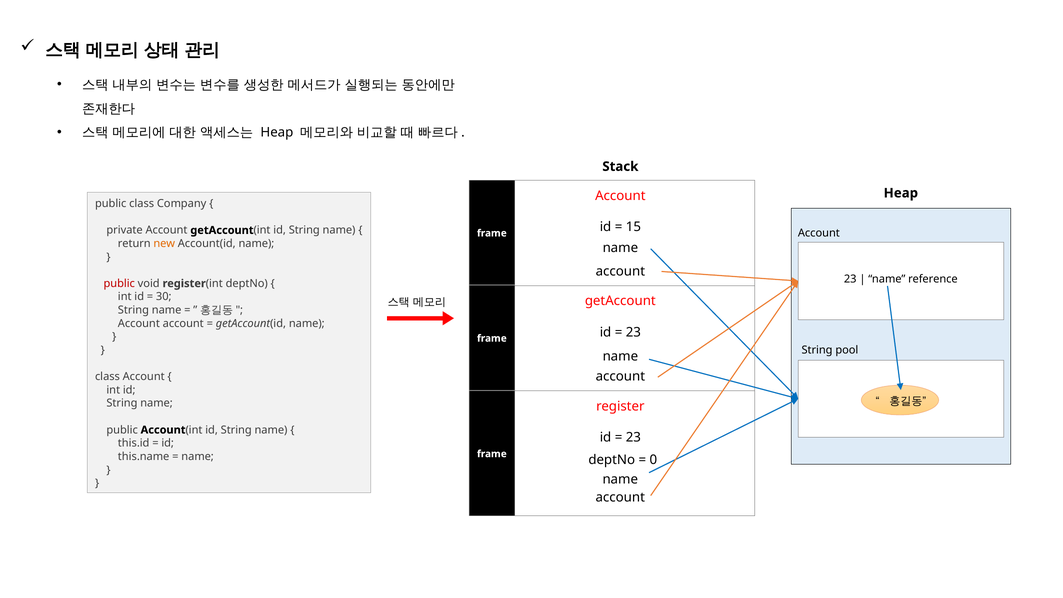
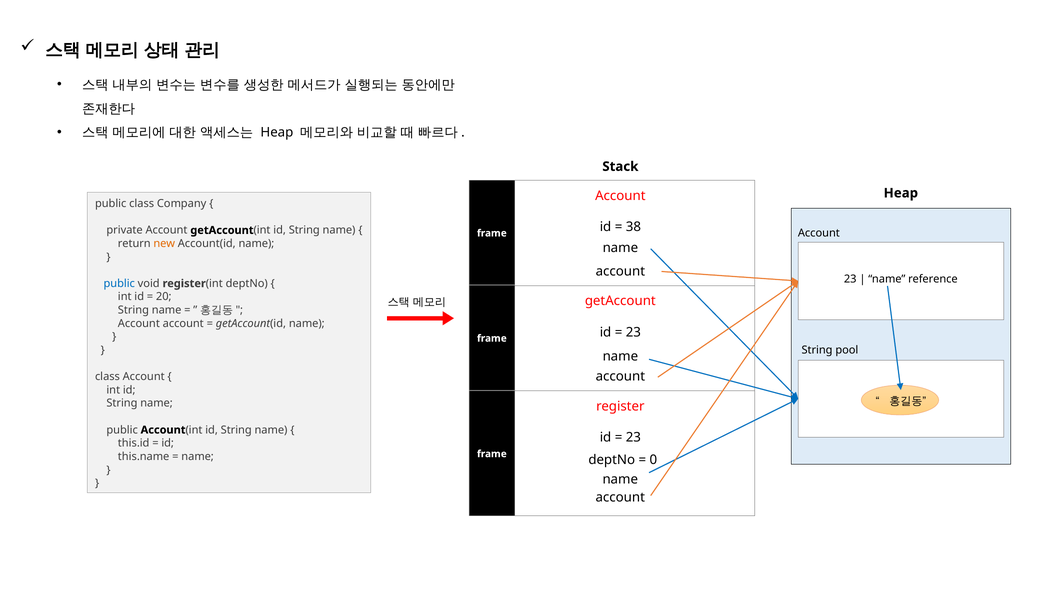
15: 15 -> 38
public at (119, 283) colour: red -> blue
30: 30 -> 20
